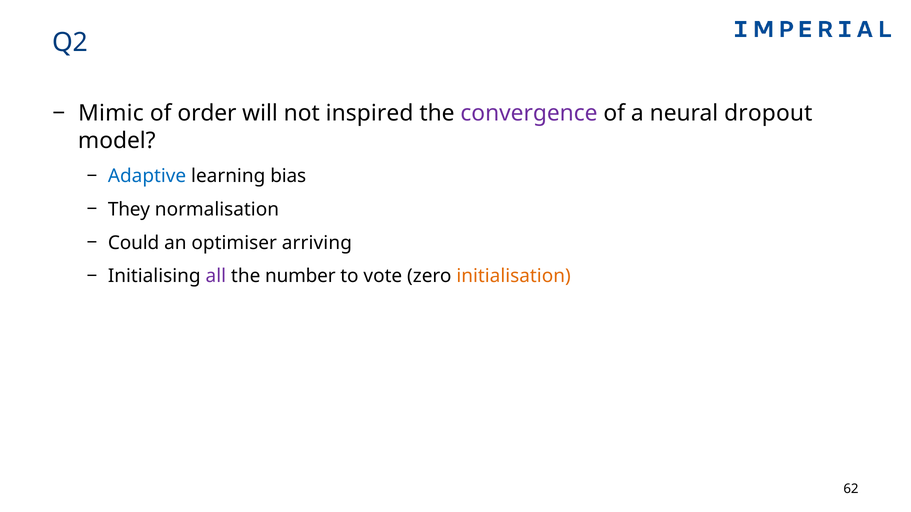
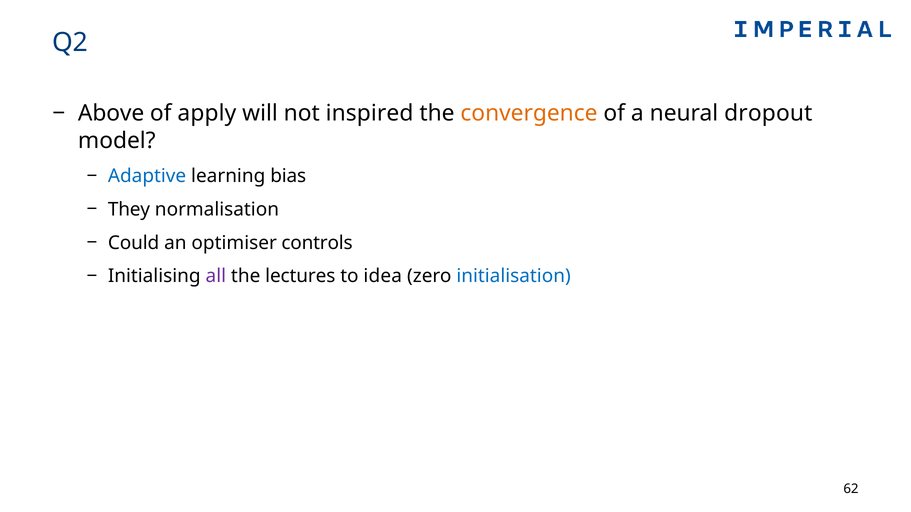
Mimic: Mimic -> Above
order: order -> apply
convergence colour: purple -> orange
arriving: arriving -> controls
number: number -> lectures
vote: vote -> idea
initialisation colour: orange -> blue
